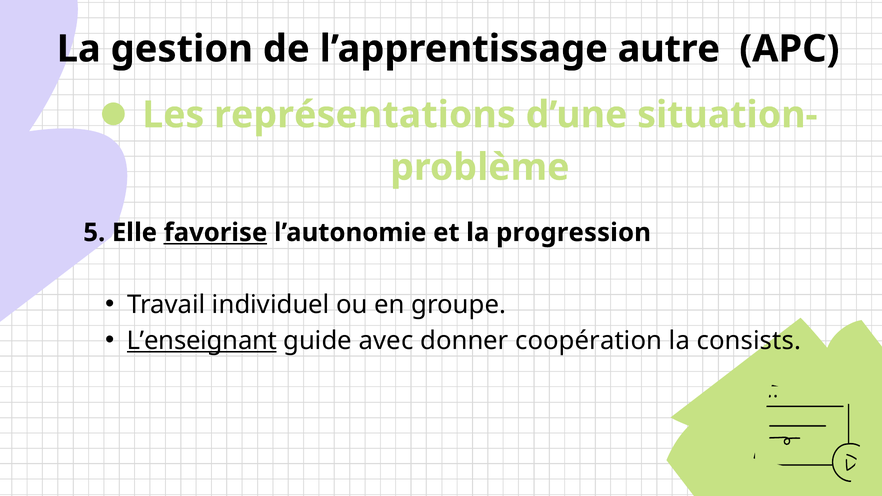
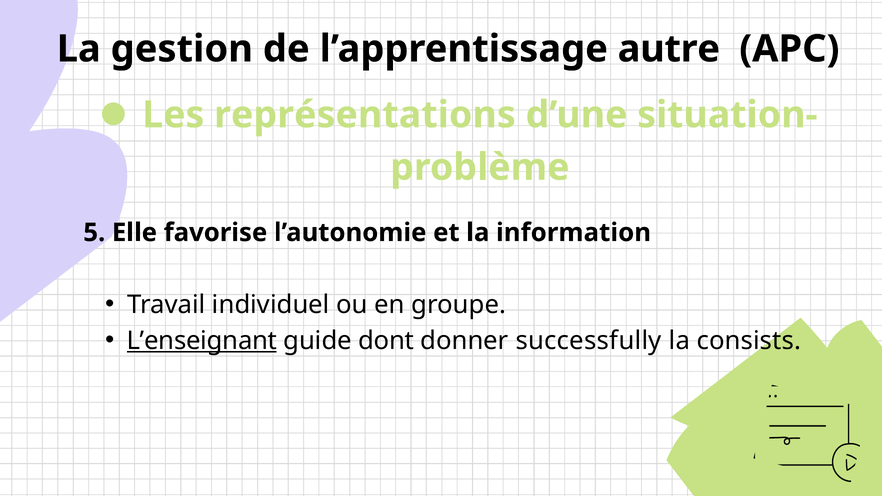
favorise underline: present -> none
progression: progression -> information
avec: avec -> dont
coopération: coopération -> successfully
